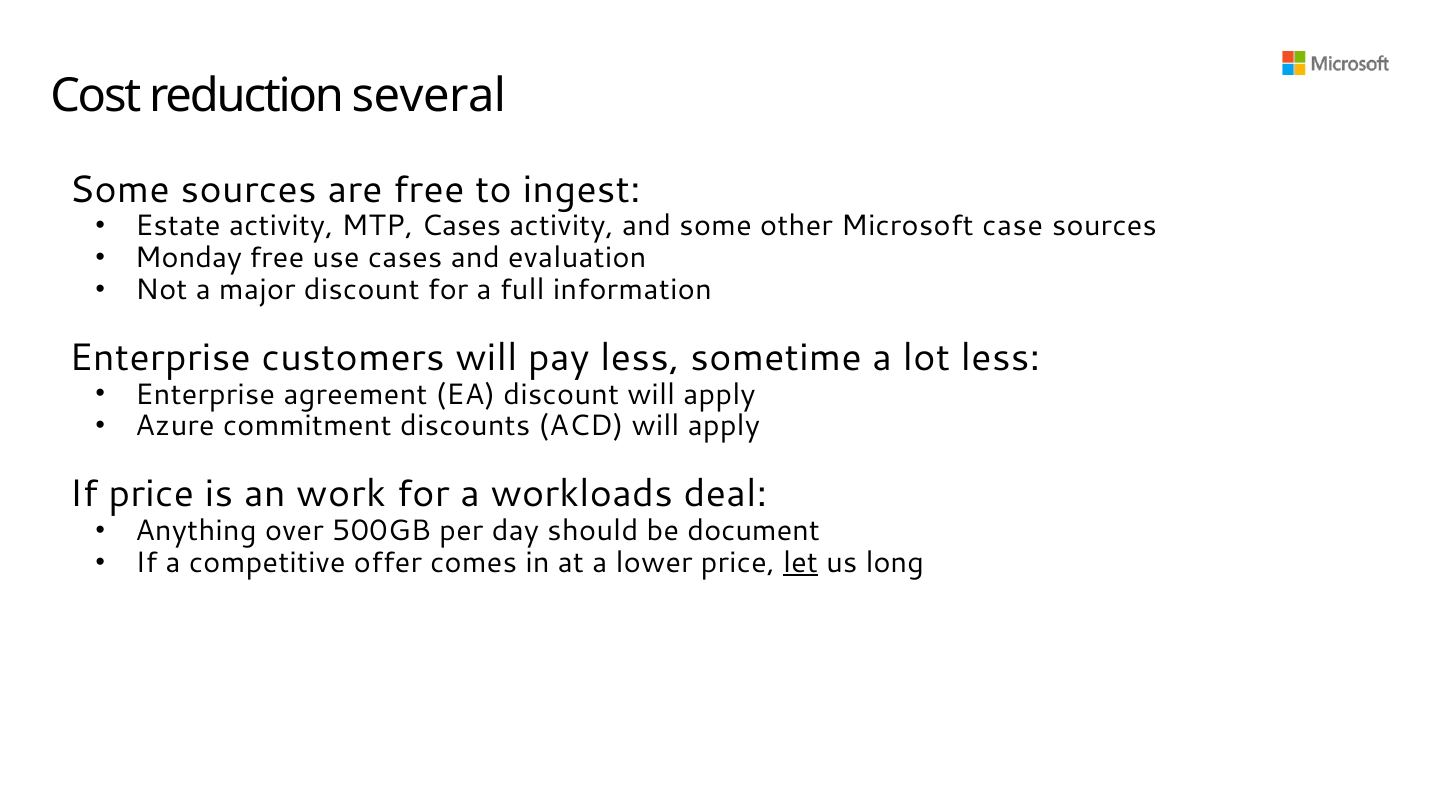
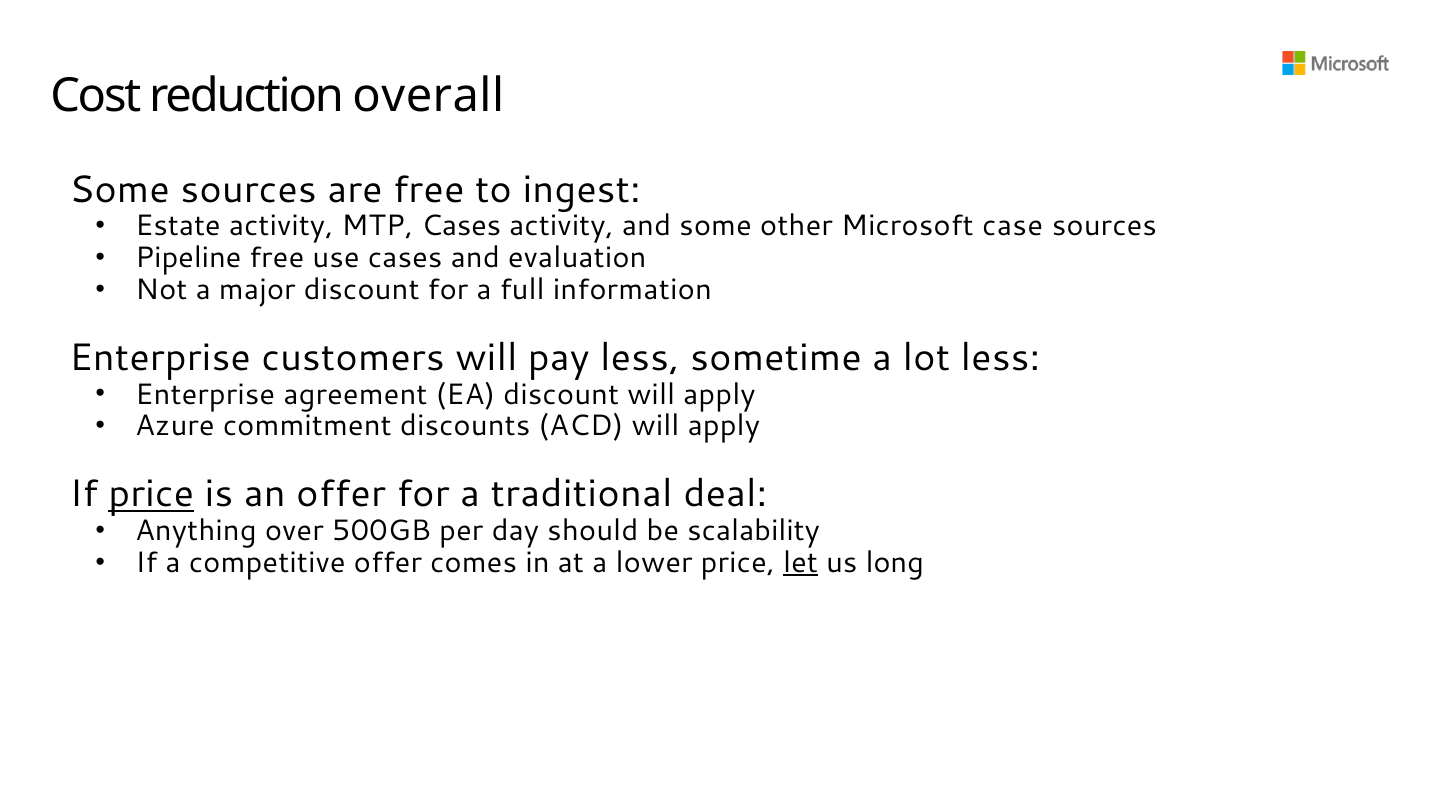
several: several -> overall
Monday: Monday -> Pipeline
price at (151, 494) underline: none -> present
an work: work -> offer
workloads: workloads -> traditional
document: document -> scalability
